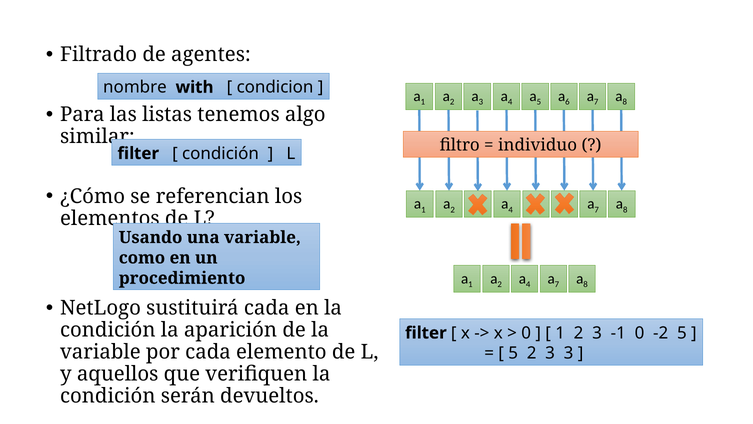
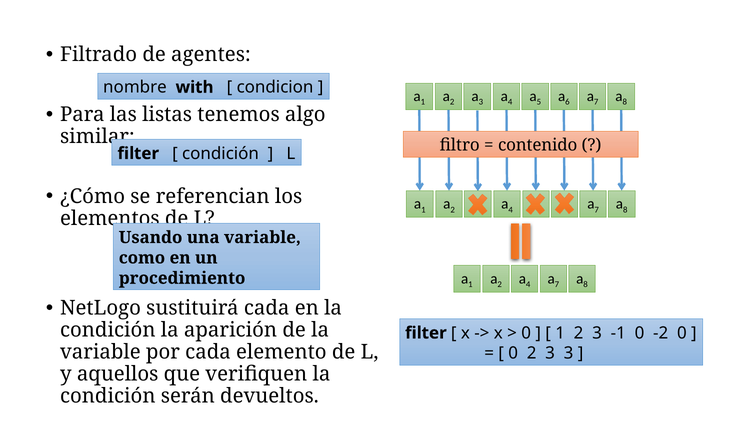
individuo: individuo -> contenido
-2 5: 5 -> 0
5 at (513, 353): 5 -> 0
